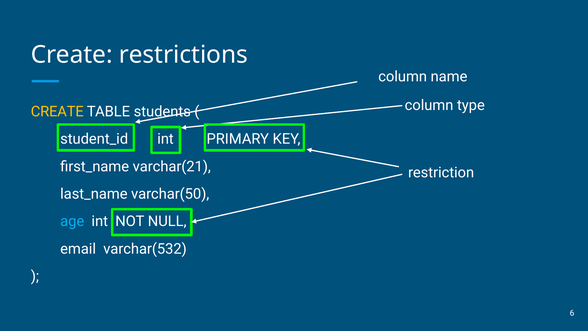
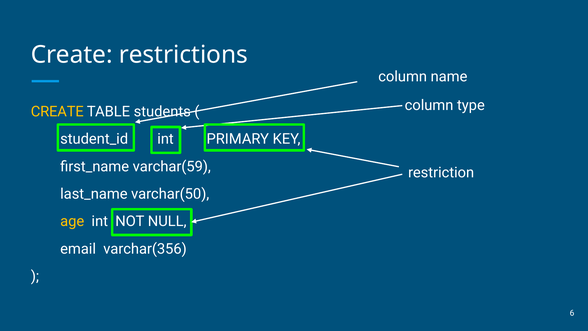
varchar(21: varchar(21 -> varchar(59
age colour: light blue -> yellow
varchar(532: varchar(532 -> varchar(356
